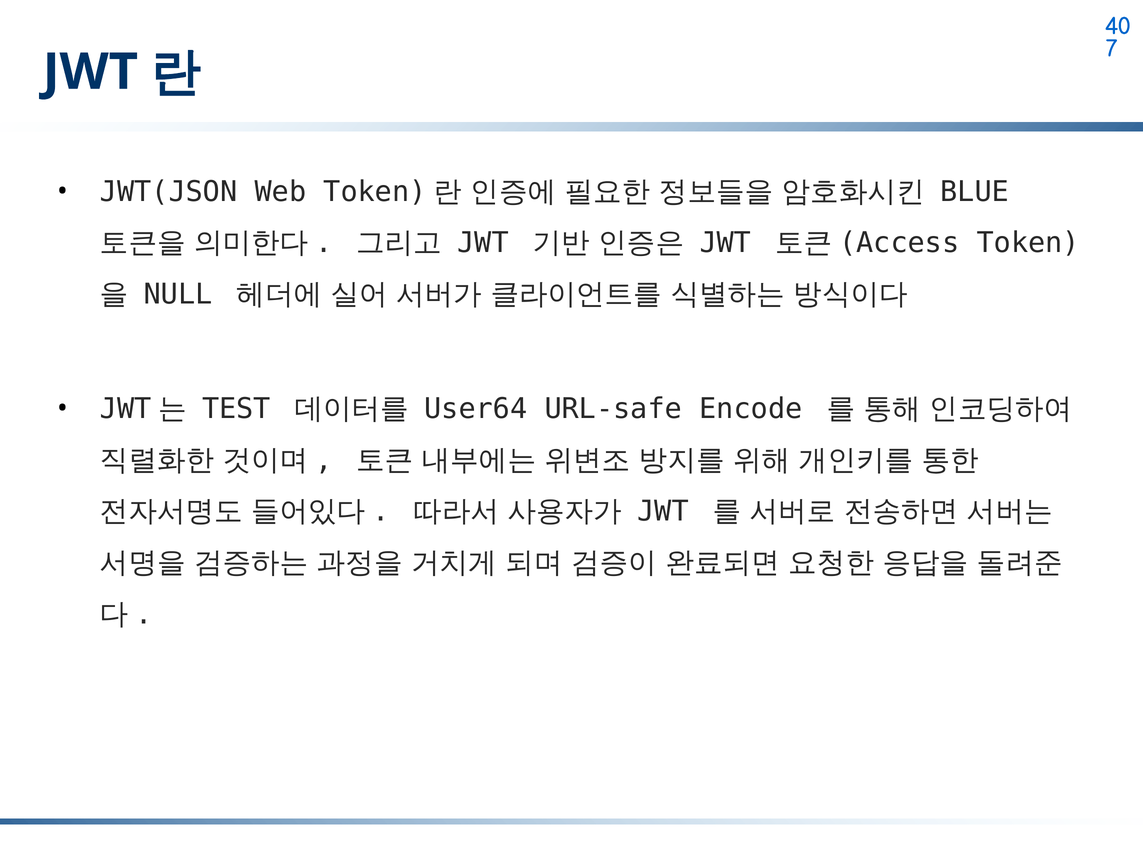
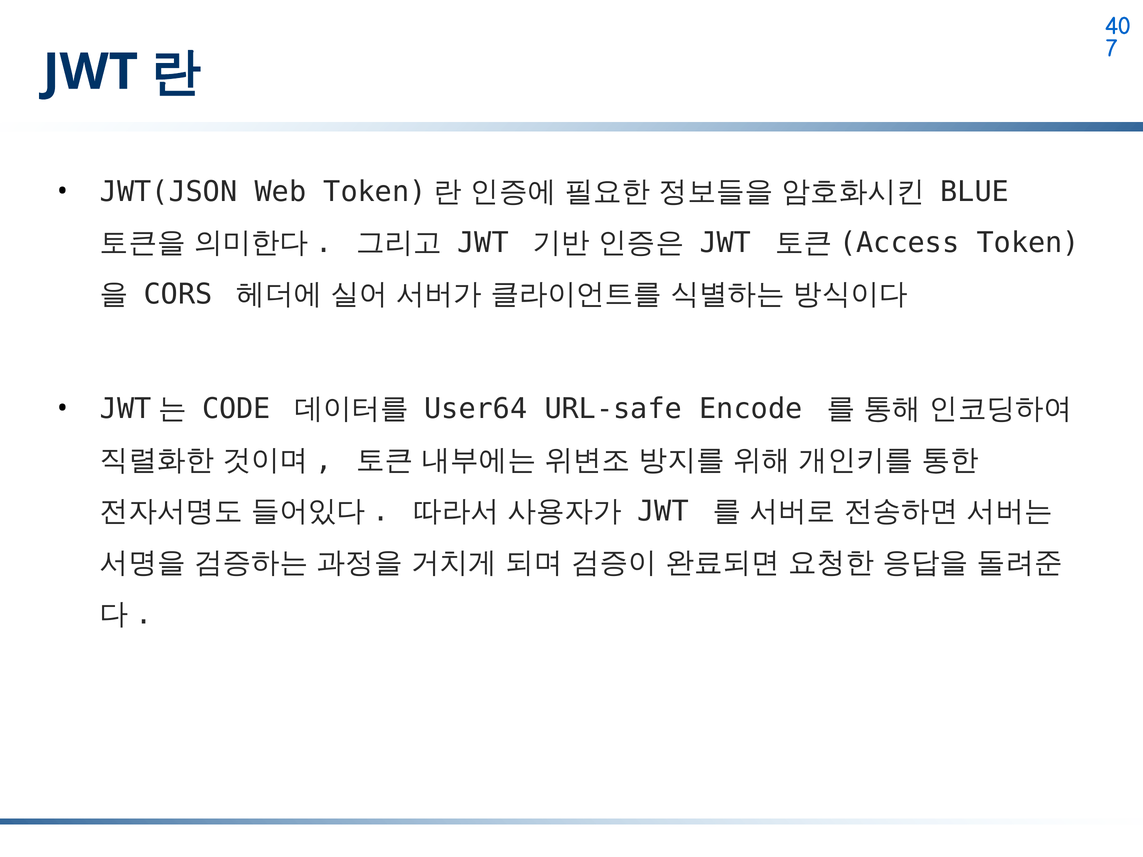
NULL: NULL -> CORS
TEST: TEST -> CODE
